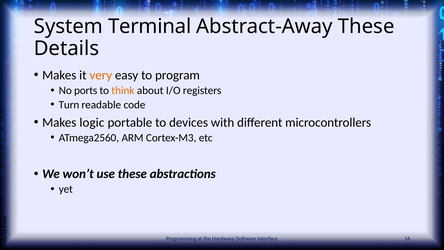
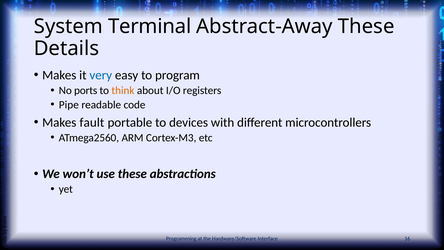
very colour: orange -> blue
Turn: Turn -> Pipe
logic: logic -> fault
